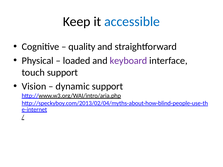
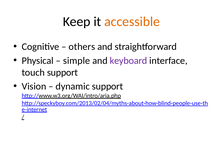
accessible colour: blue -> orange
quality: quality -> others
loaded: loaded -> simple
